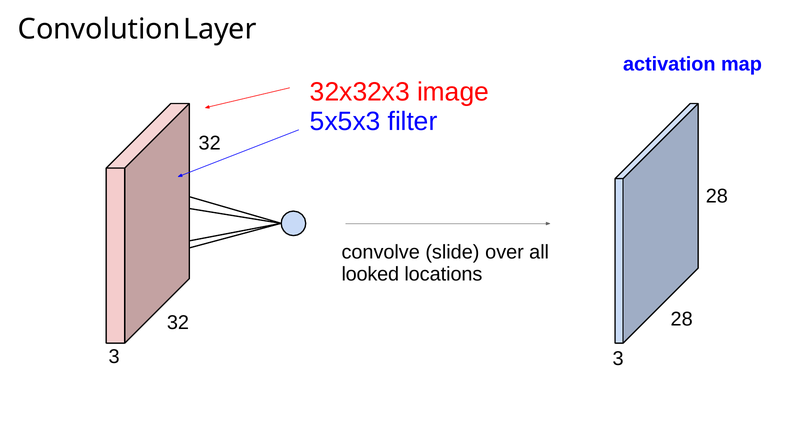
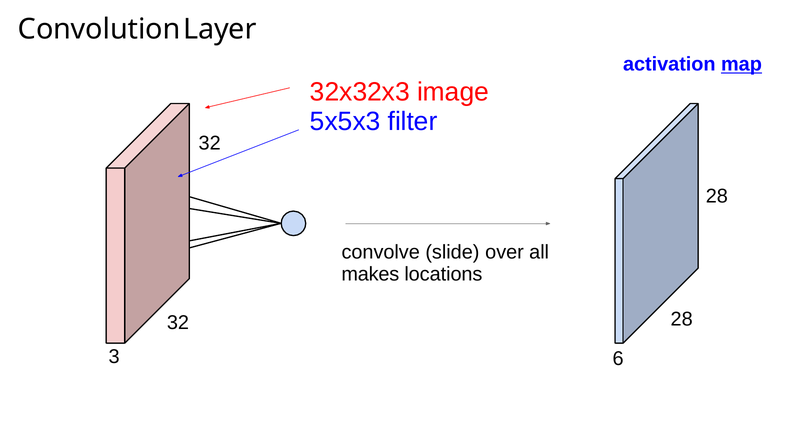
map underline: none -> present
looked: looked -> makes
3 3: 3 -> 6
